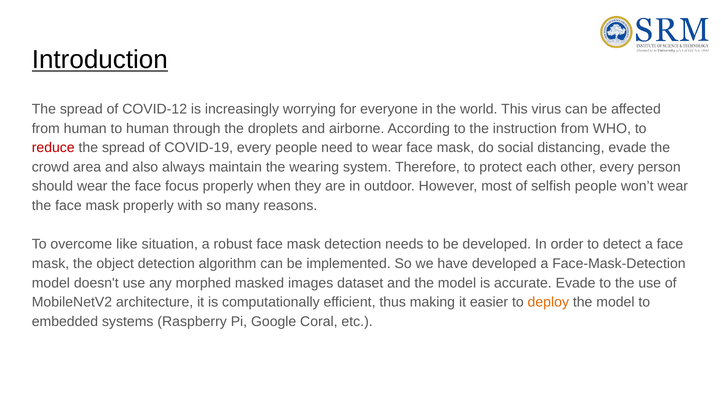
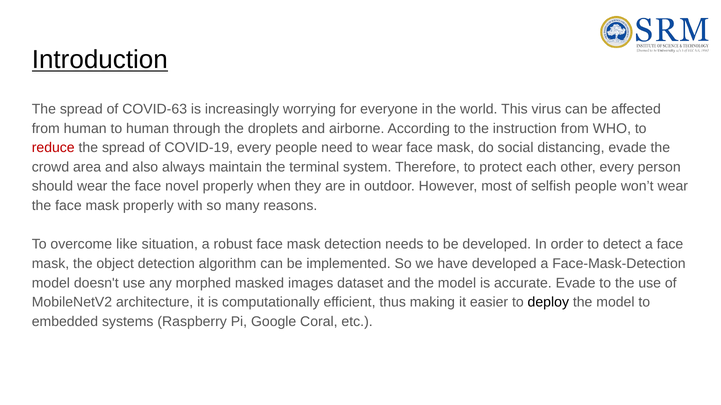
COVID-12: COVID-12 -> COVID-63
wearing: wearing -> terminal
focus: focus -> novel
deploy colour: orange -> black
